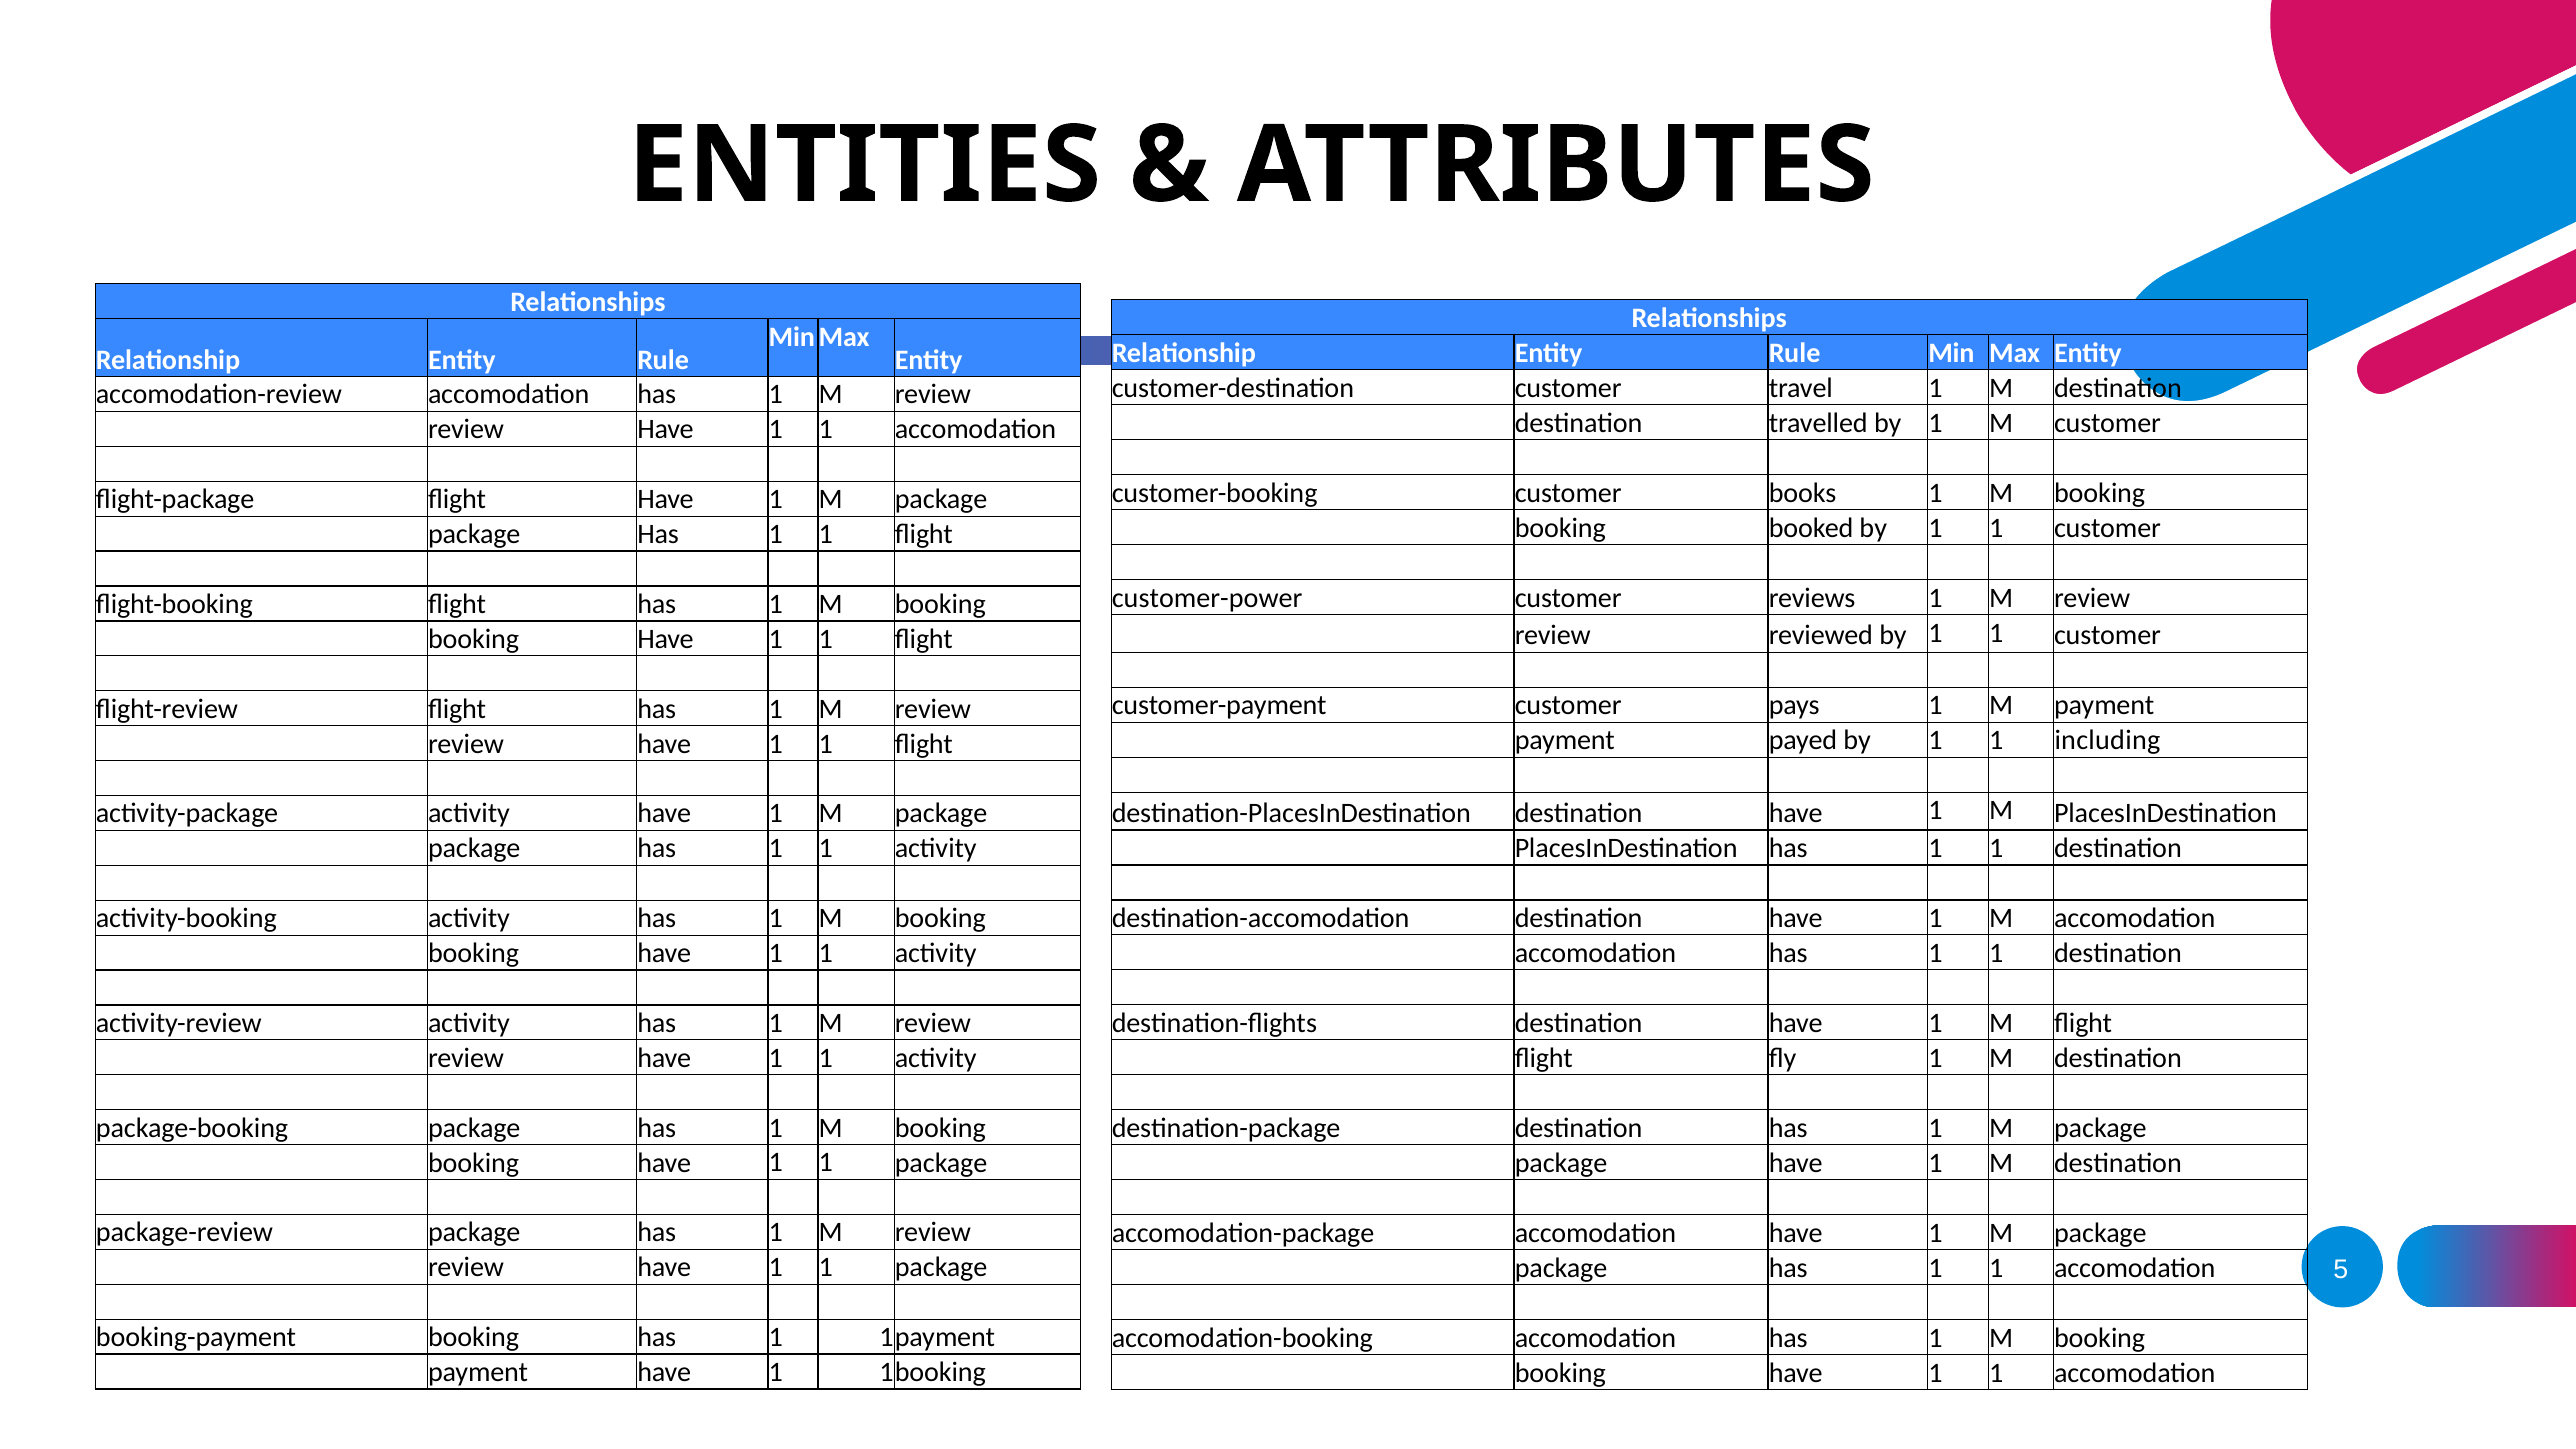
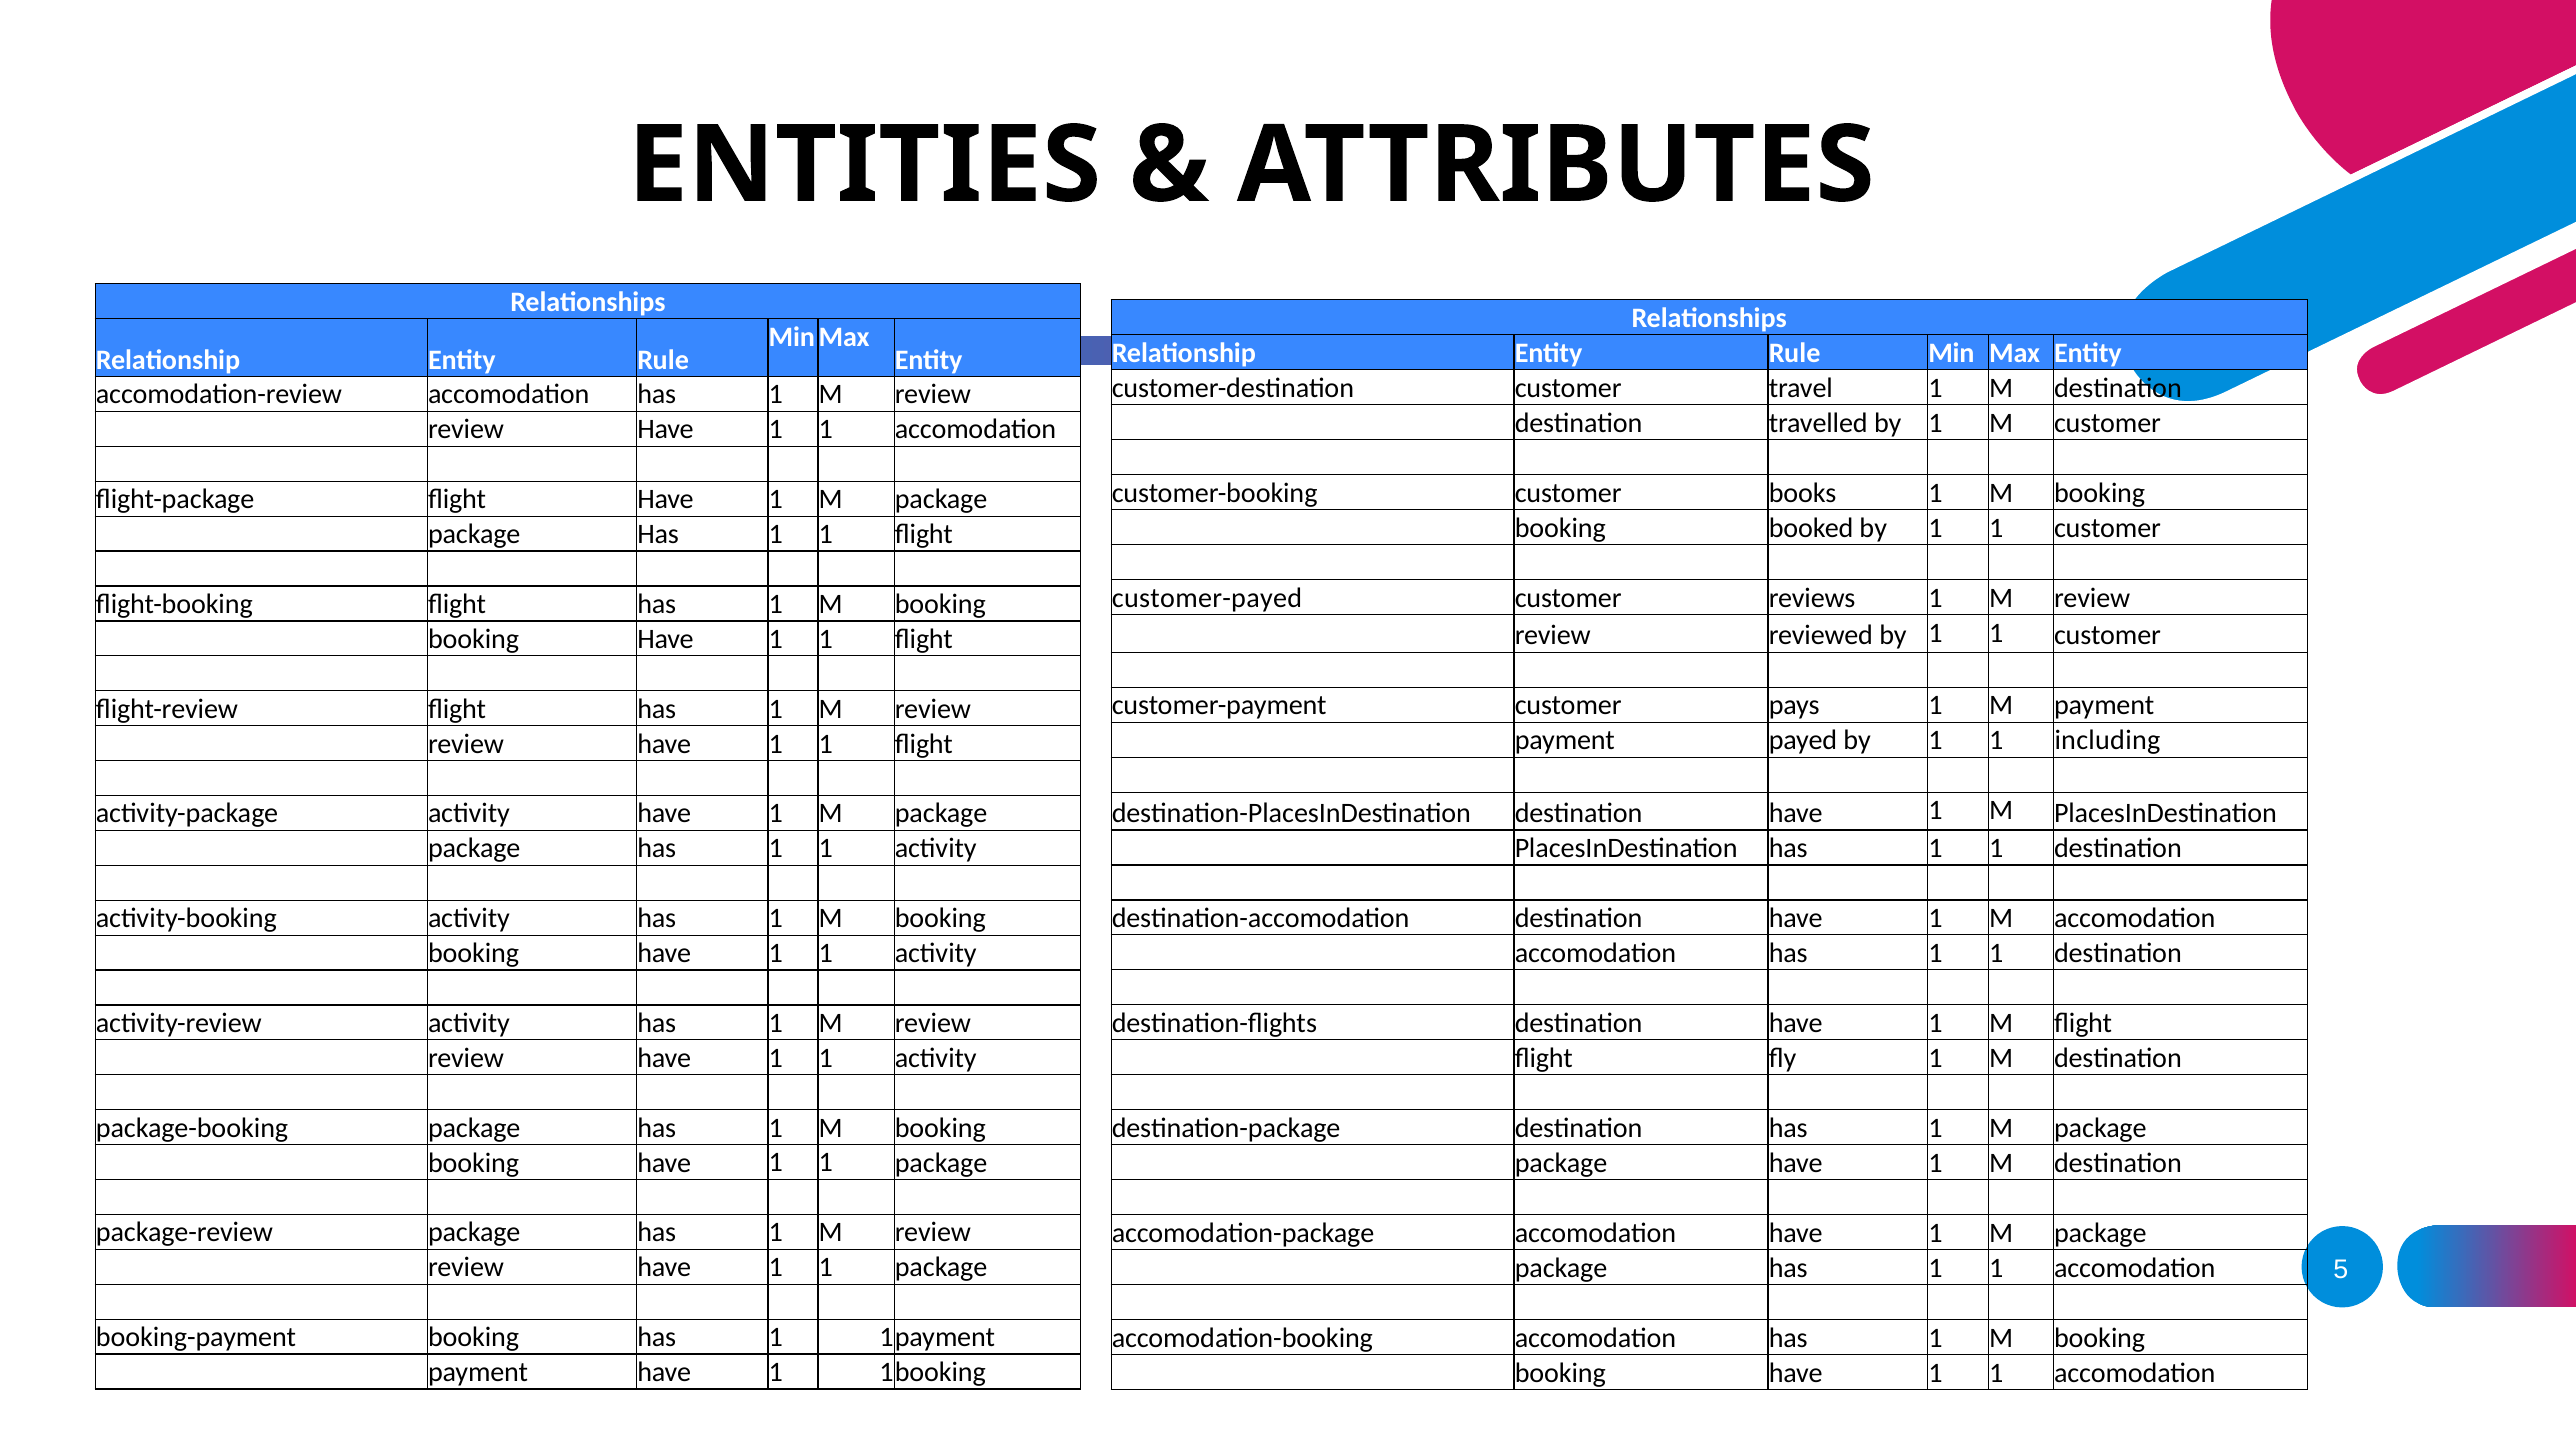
customer-power: customer-power -> customer-payed
